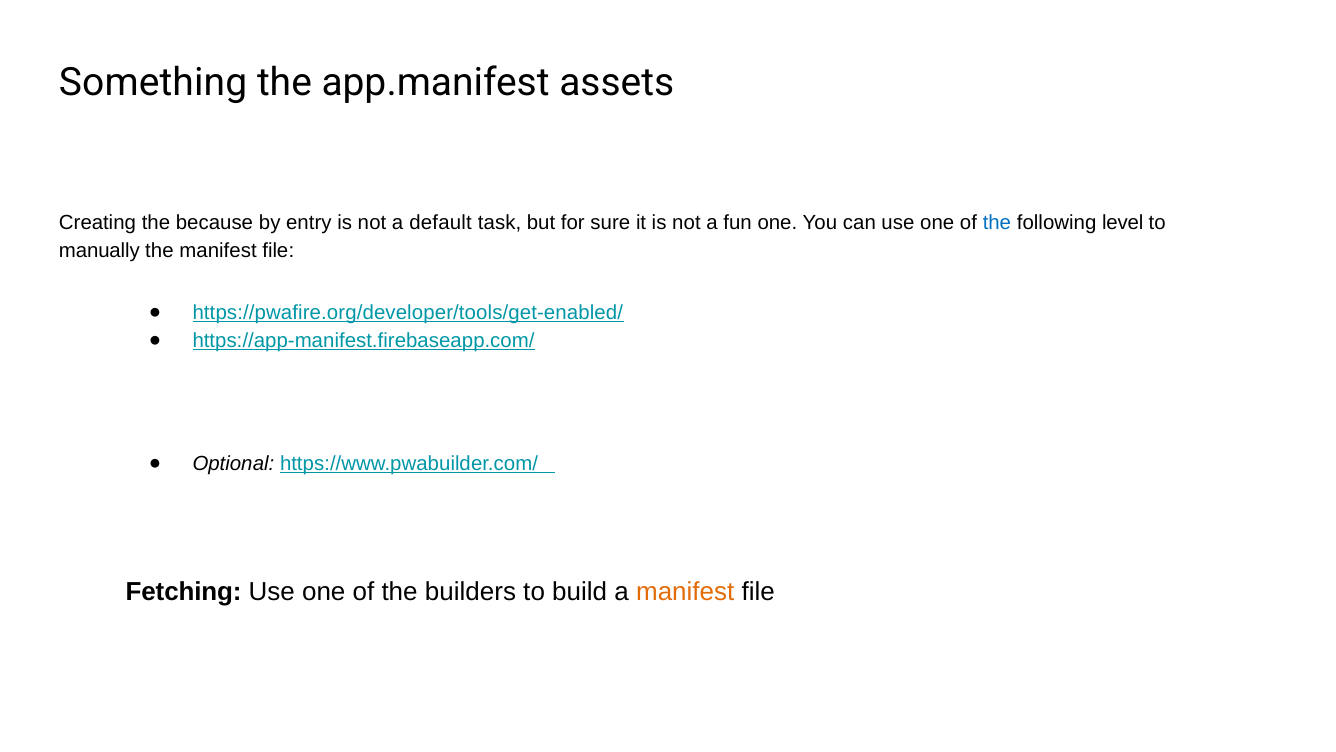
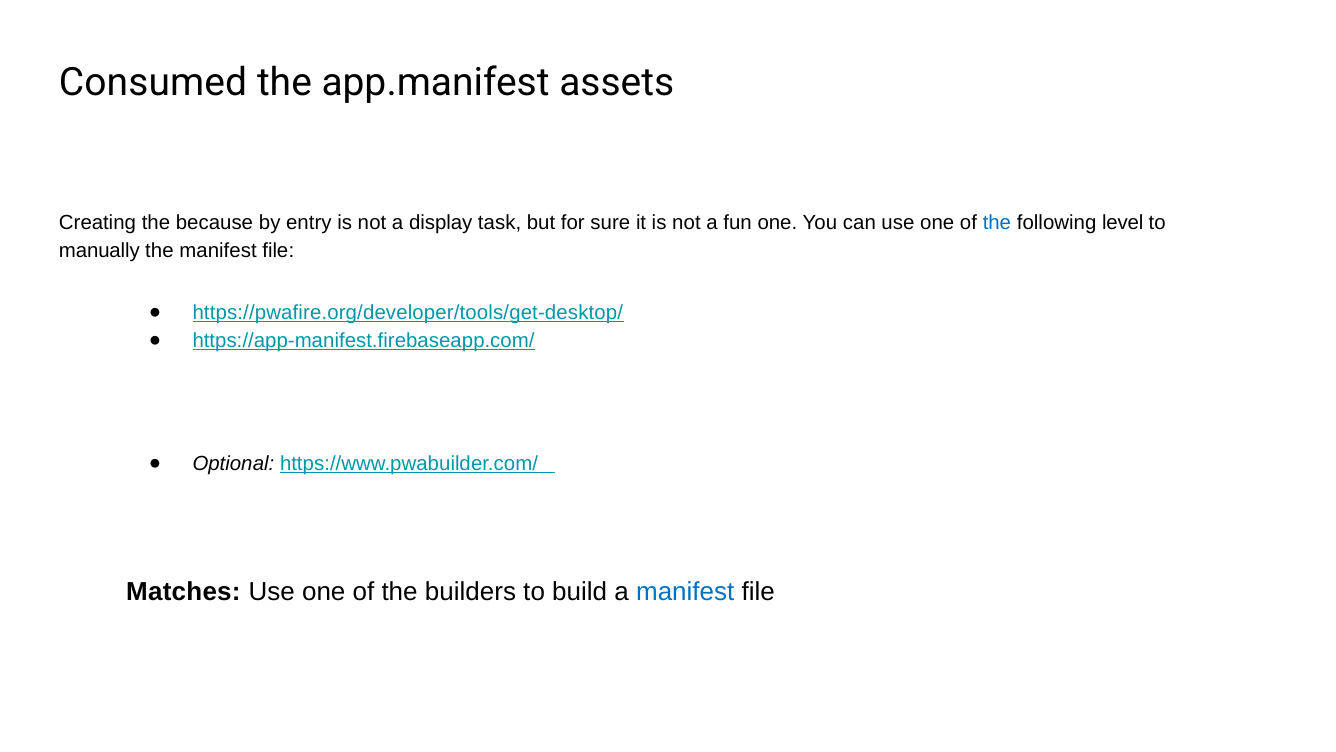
Something: Something -> Consumed
default: default -> display
https://pwafire.org/developer/tools/get-enabled/: https://pwafire.org/developer/tools/get-enabled/ -> https://pwafire.org/developer/tools/get-desktop/
Fetching: Fetching -> Matches
manifest at (685, 591) colour: orange -> blue
